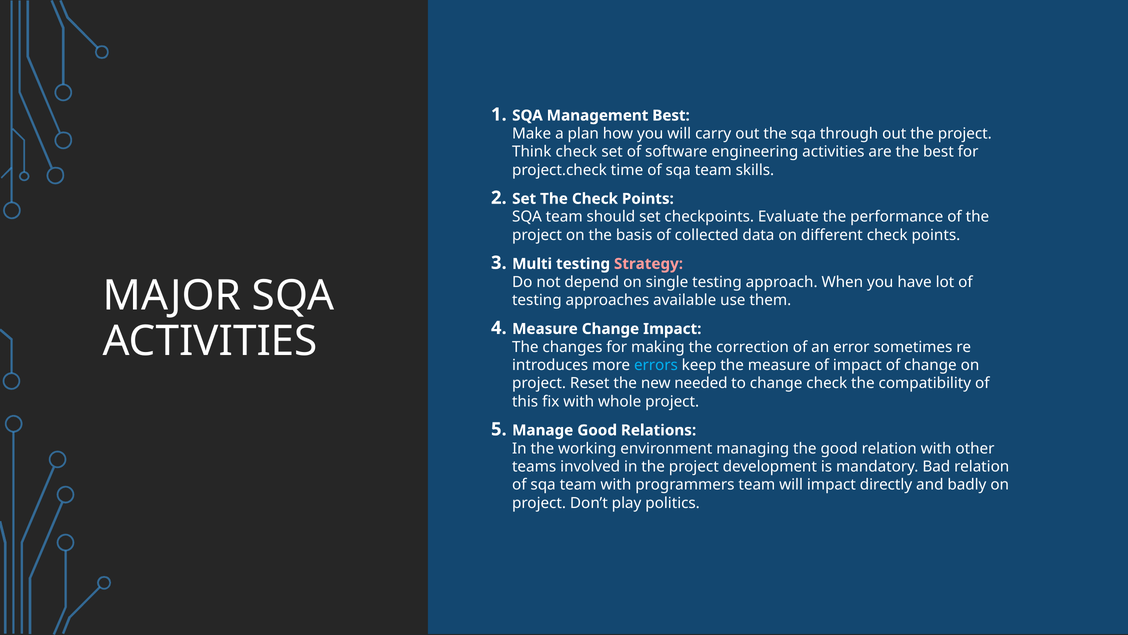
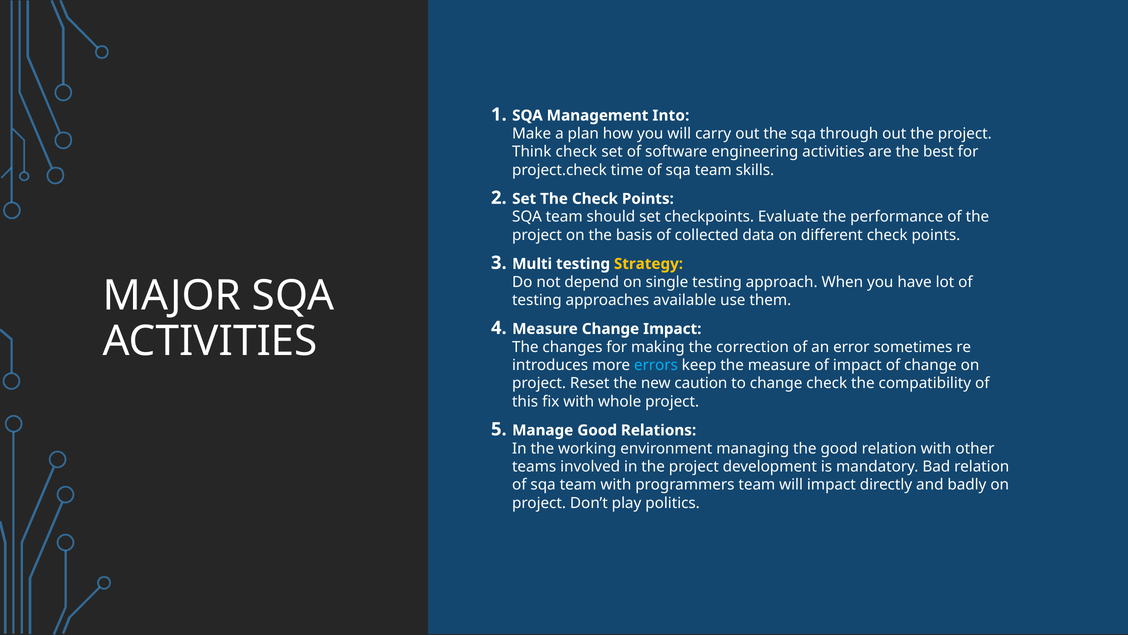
Management Best: Best -> Into
Strategy colour: pink -> yellow
needed: needed -> caution
